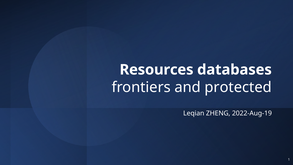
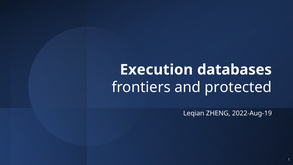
Resources: Resources -> Execution
